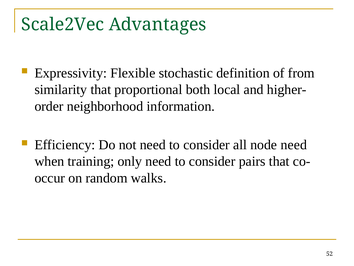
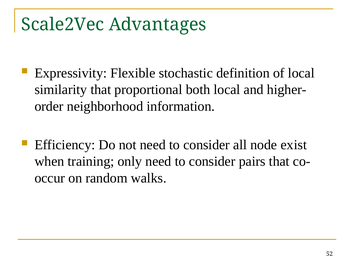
of from: from -> local
node need: need -> exist
